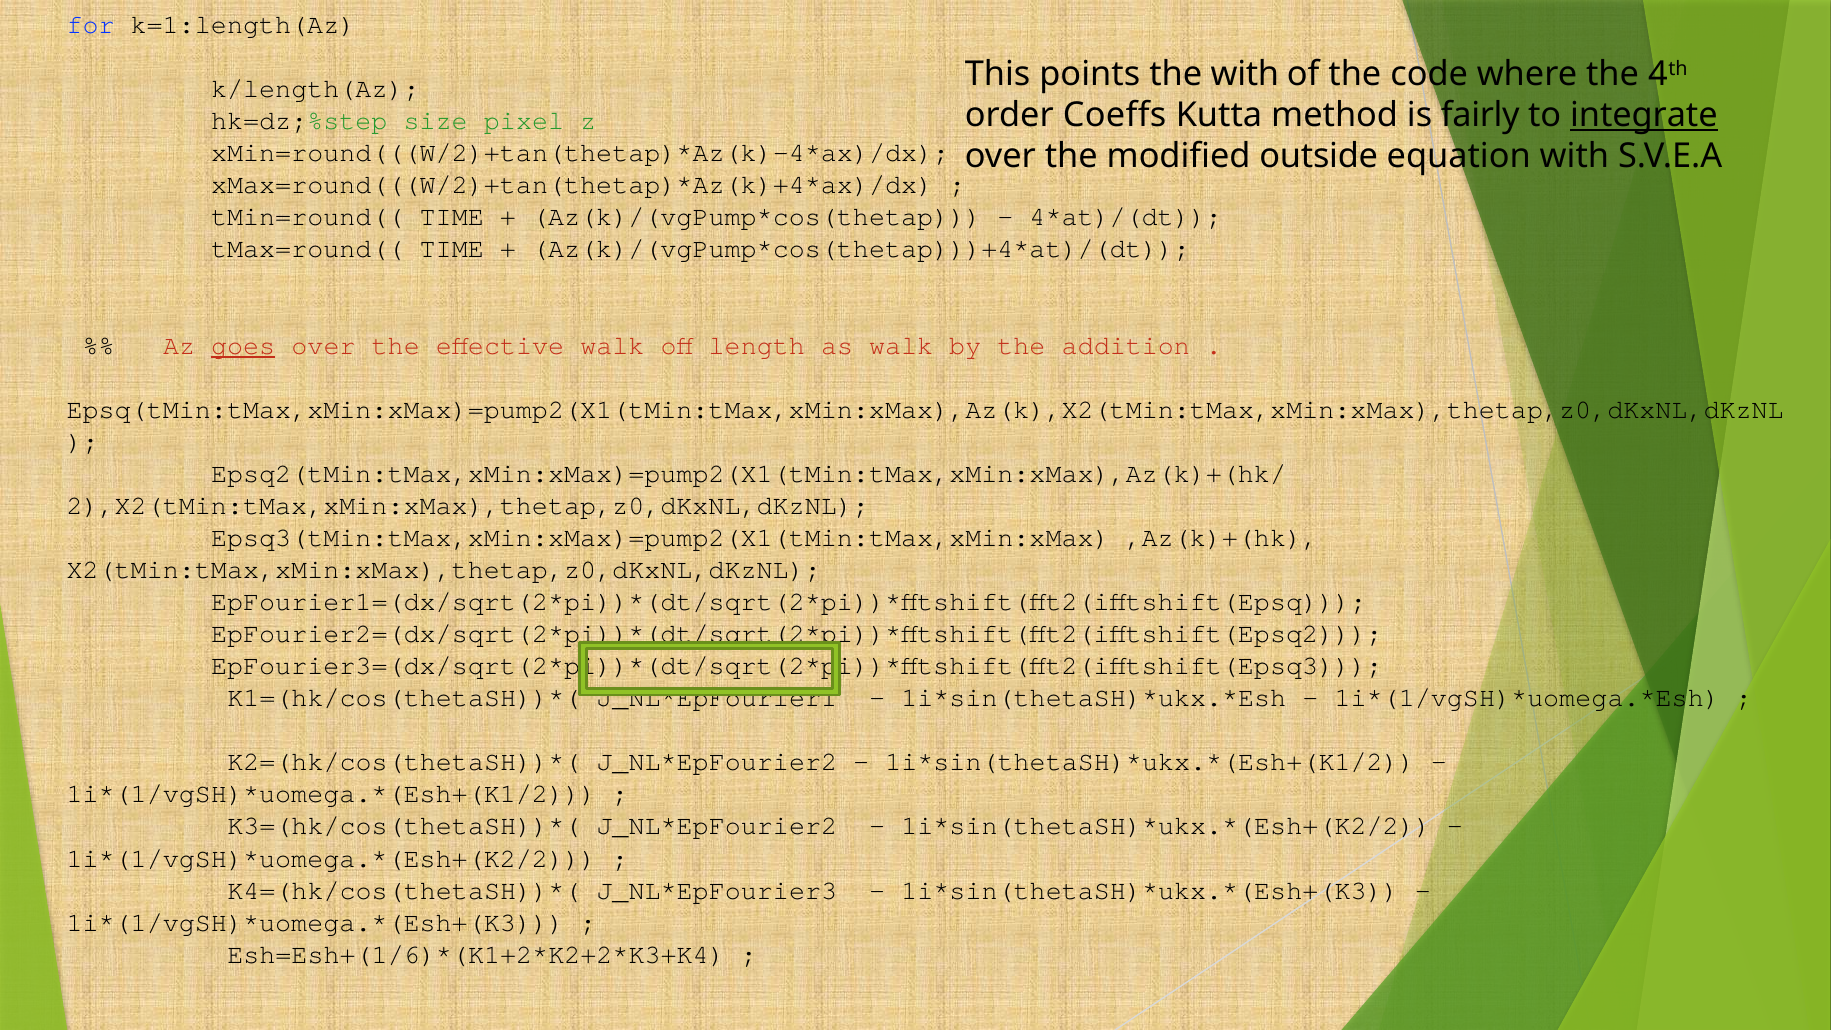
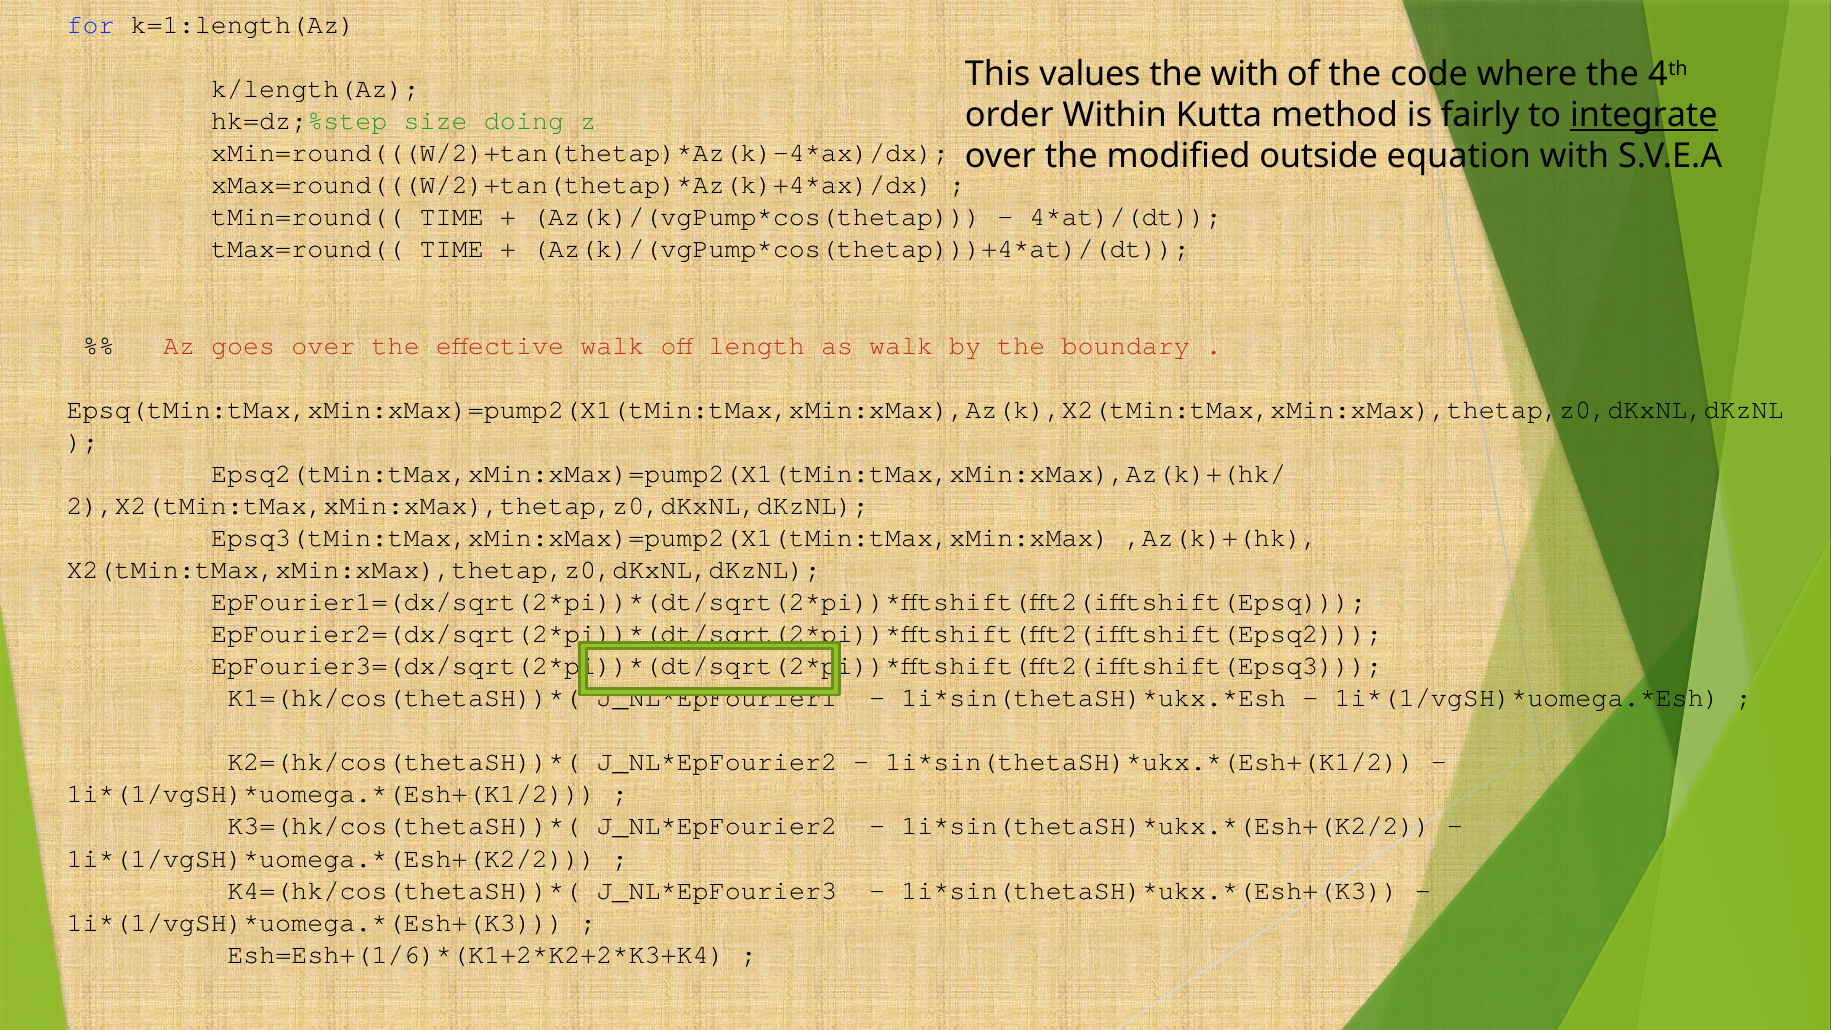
points: points -> values
Coeffs: Coeffs -> Within
pixel: pixel -> doing
goes underline: present -> none
addition: addition -> boundary
